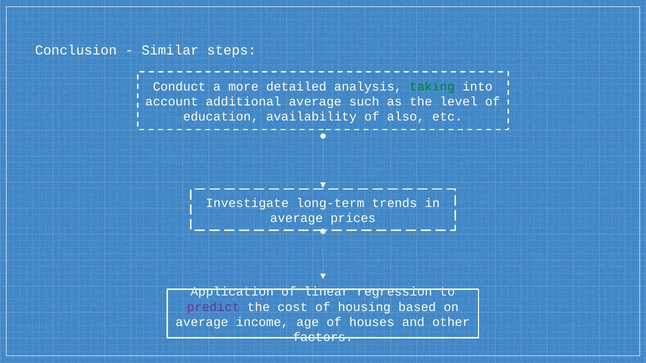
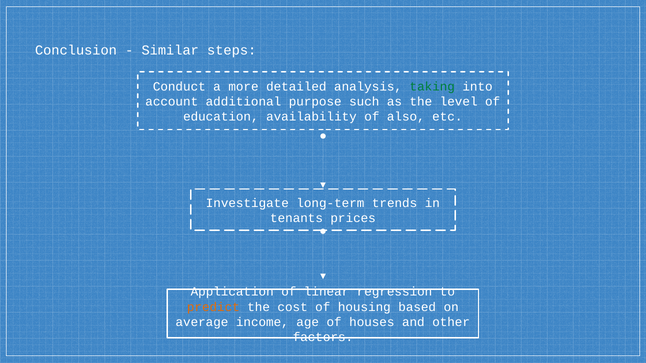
additional average: average -> purpose
average at (297, 218): average -> tenants
predict colour: purple -> orange
